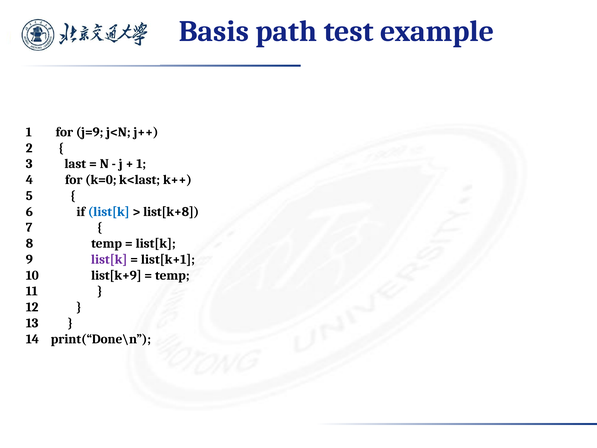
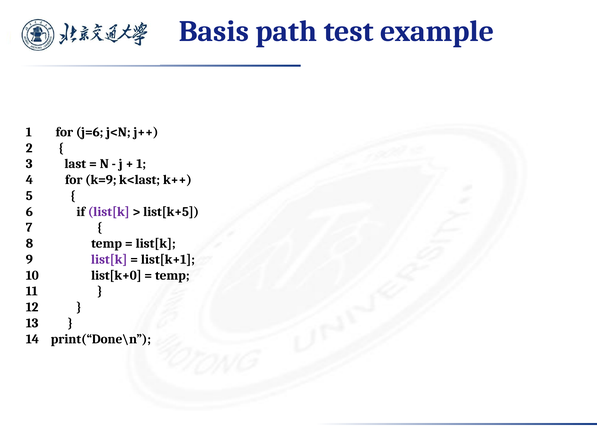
j=9: j=9 -> j=6
k=0: k=0 -> k=9
list[k at (109, 212) colour: blue -> purple
list[k+8: list[k+8 -> list[k+5
list[k+9: list[k+9 -> list[k+0
